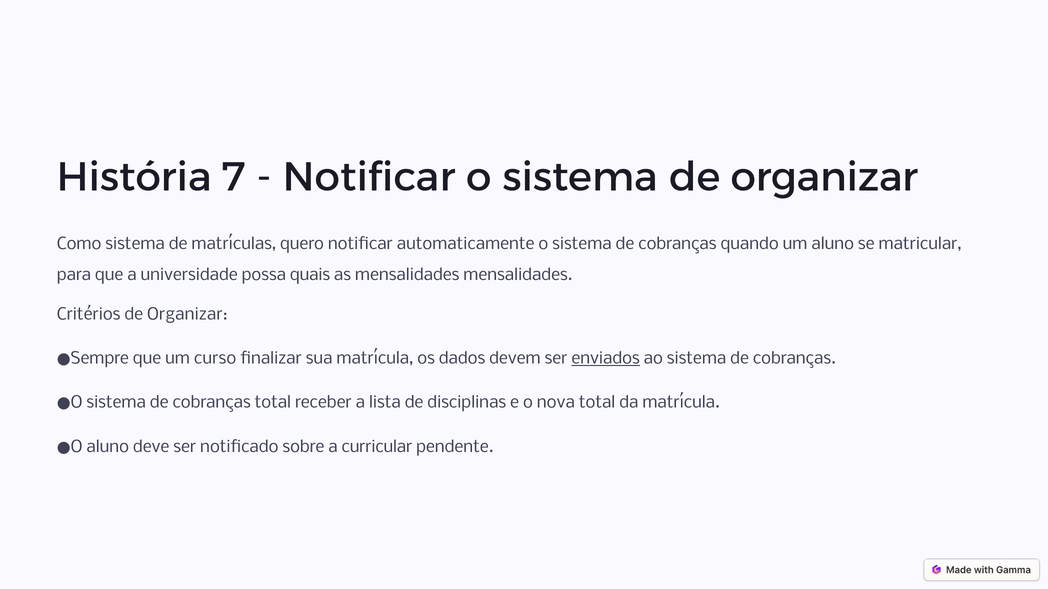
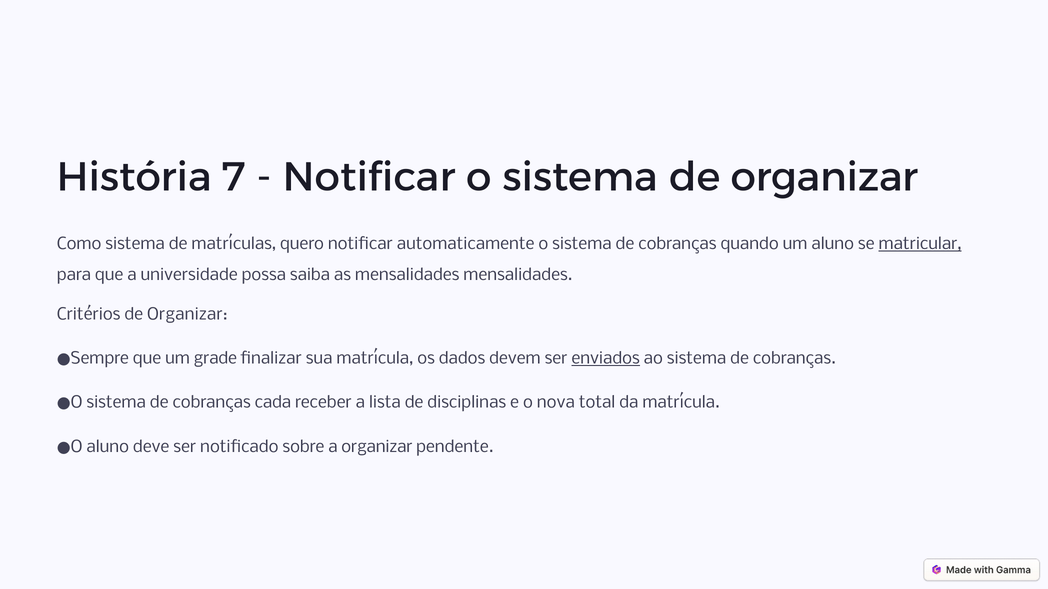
matricular underline: none -> present
quais: quais -> saiba
curso: curso -> grade
cobranças total: total -> cada
a curricular: curricular -> organizar
